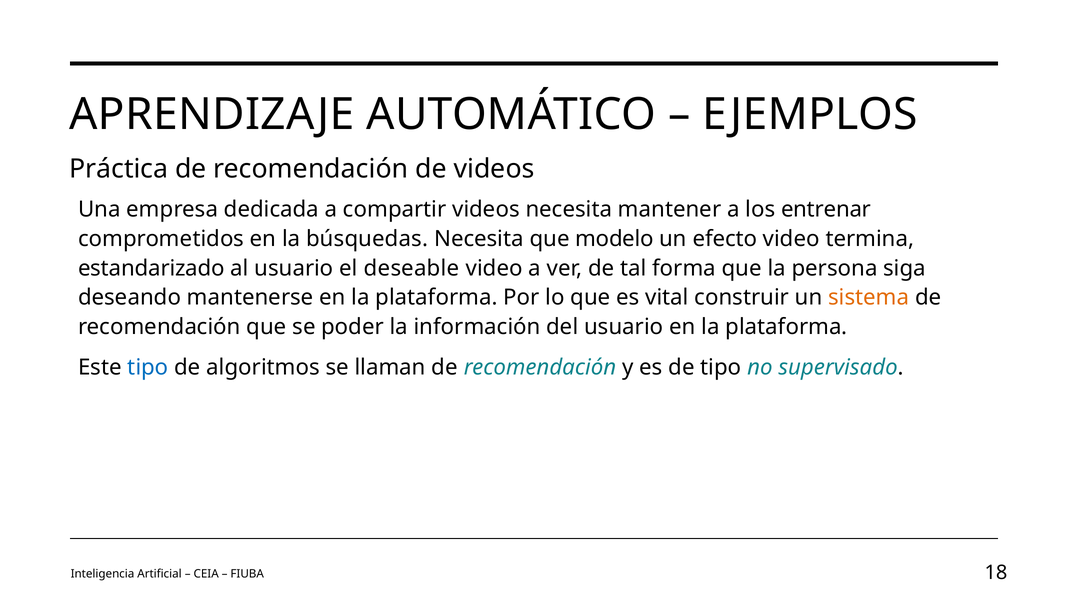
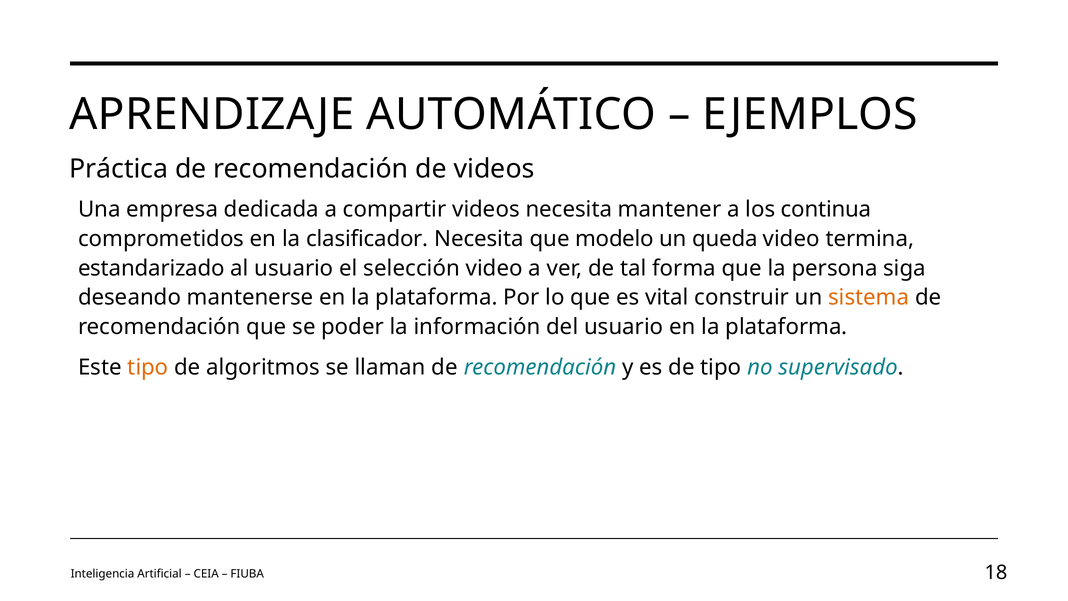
entrenar: entrenar -> continua
búsquedas: búsquedas -> clasificador
efecto: efecto -> queda
deseable: deseable -> selección
tipo at (148, 367) colour: blue -> orange
